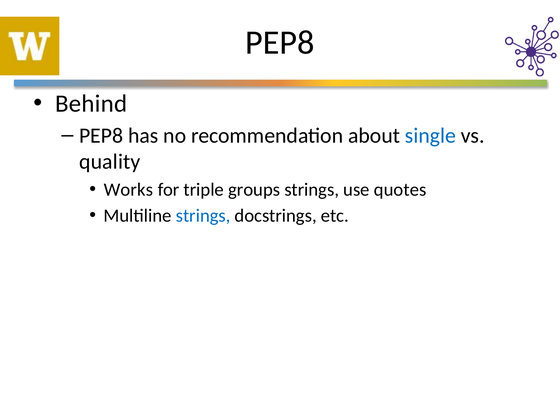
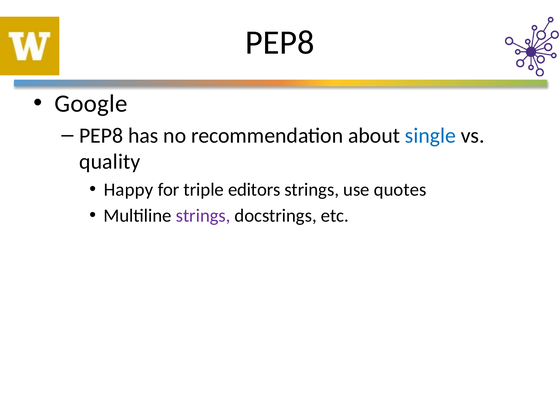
Behind: Behind -> Google
Works: Works -> Happy
groups: groups -> editors
strings at (203, 216) colour: blue -> purple
